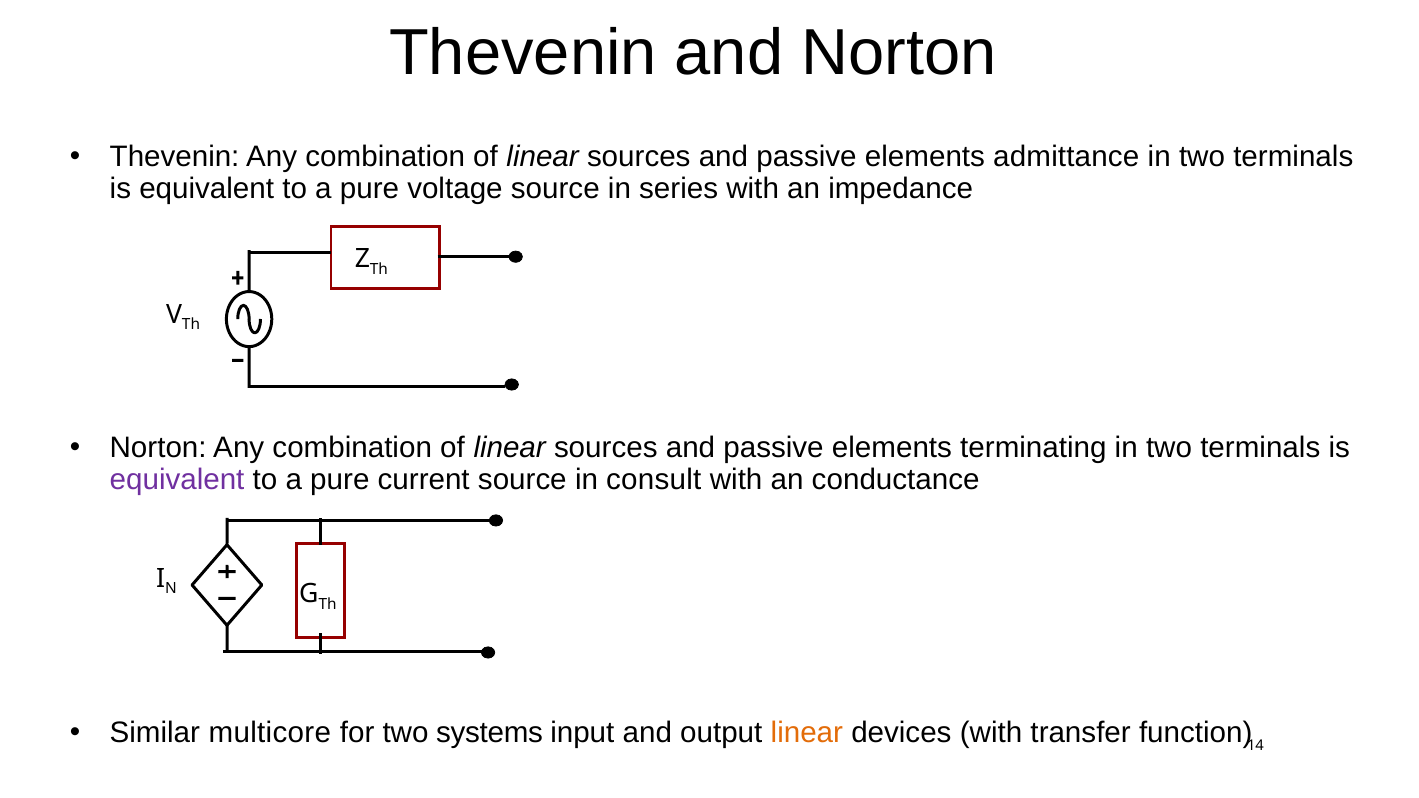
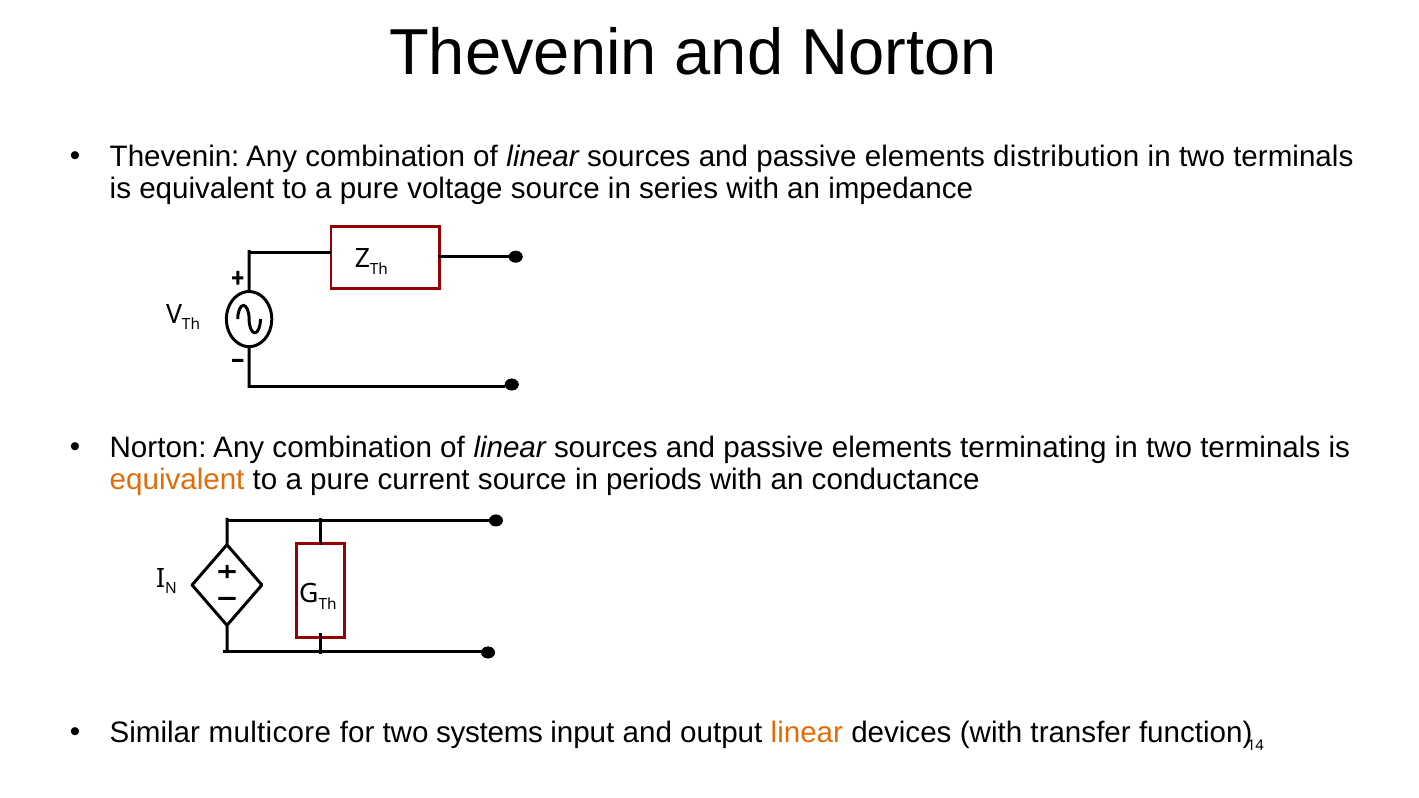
admittance: admittance -> distribution
equivalent at (177, 480) colour: purple -> orange
consult: consult -> periods
